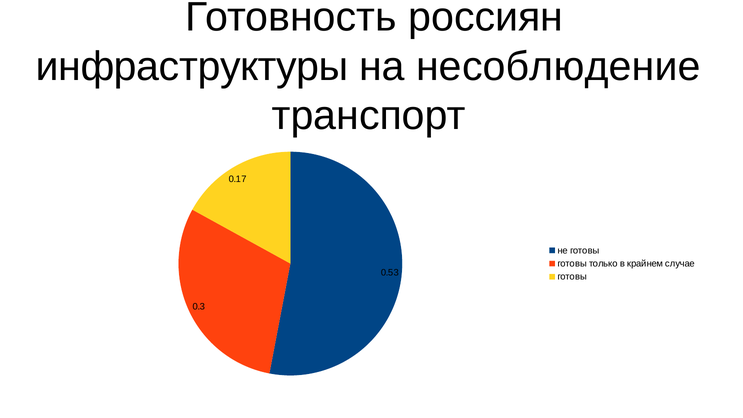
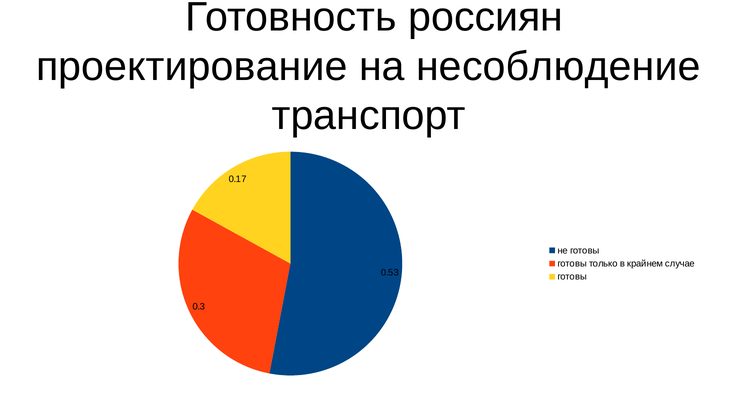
инфраструктуры: инфраструктуры -> проектирование
